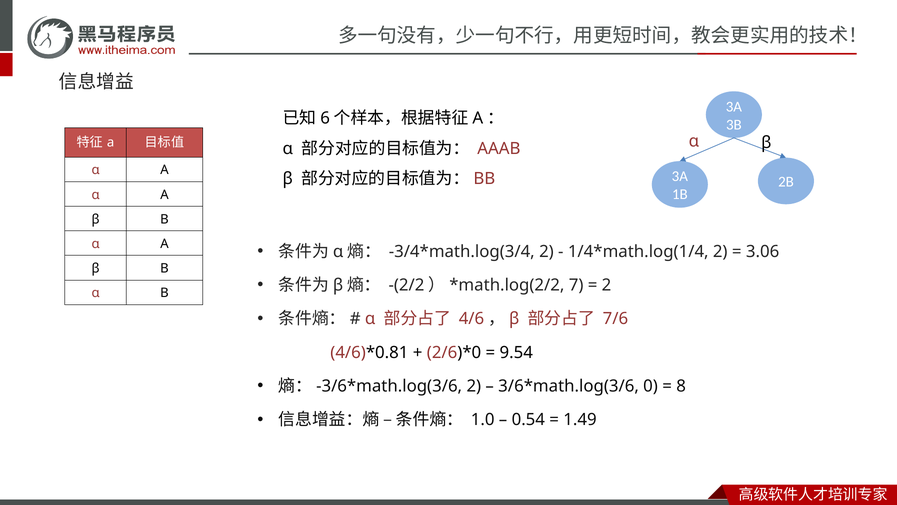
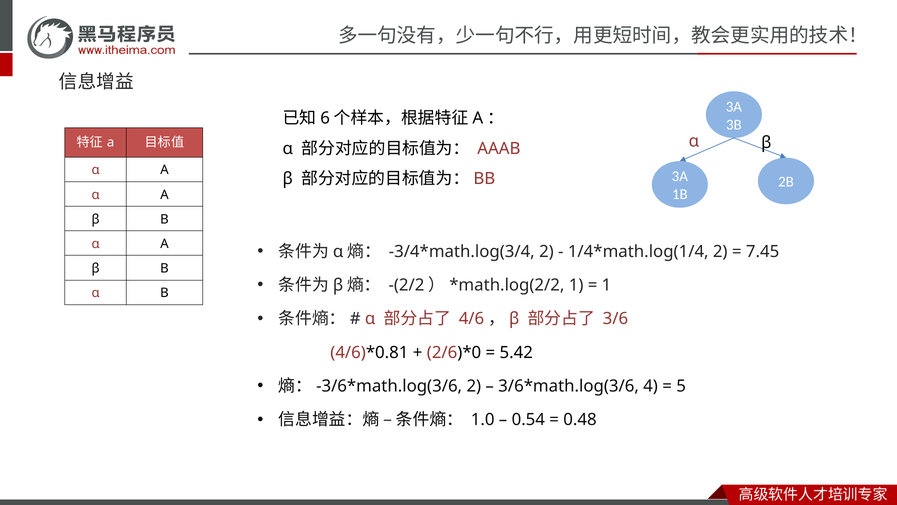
3.06: 3.06 -> 7.45
7 at (576, 285): 7 -> 1
2 at (607, 285): 2 -> 1
7/6: 7/6 -> 3/6
9.54: 9.54 -> 5.42
0: 0 -> 4
8: 8 -> 5
1.49: 1.49 -> 0.48
